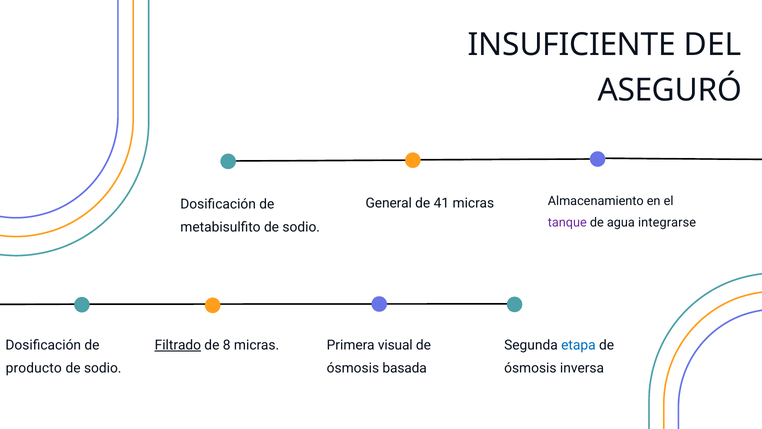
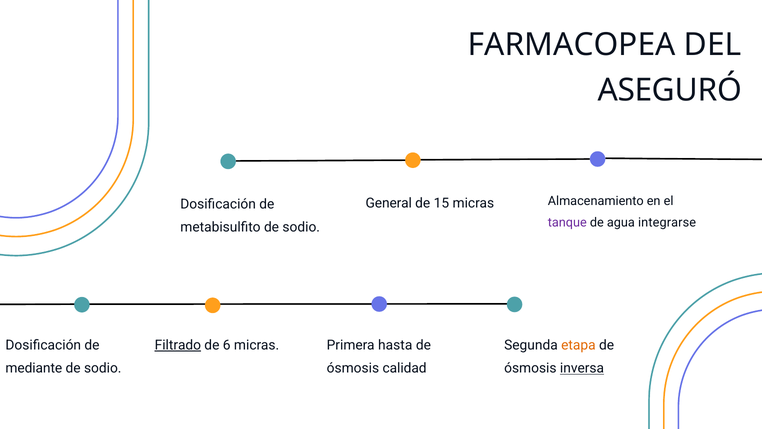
INSUFICIENTE: INSUFICIENTE -> FARMACOPEA
41: 41 -> 15
8: 8 -> 6
visual: visual -> hasta
etapa colour: blue -> orange
producto: producto -> mediante
basada: basada -> calidad
inversa underline: none -> present
